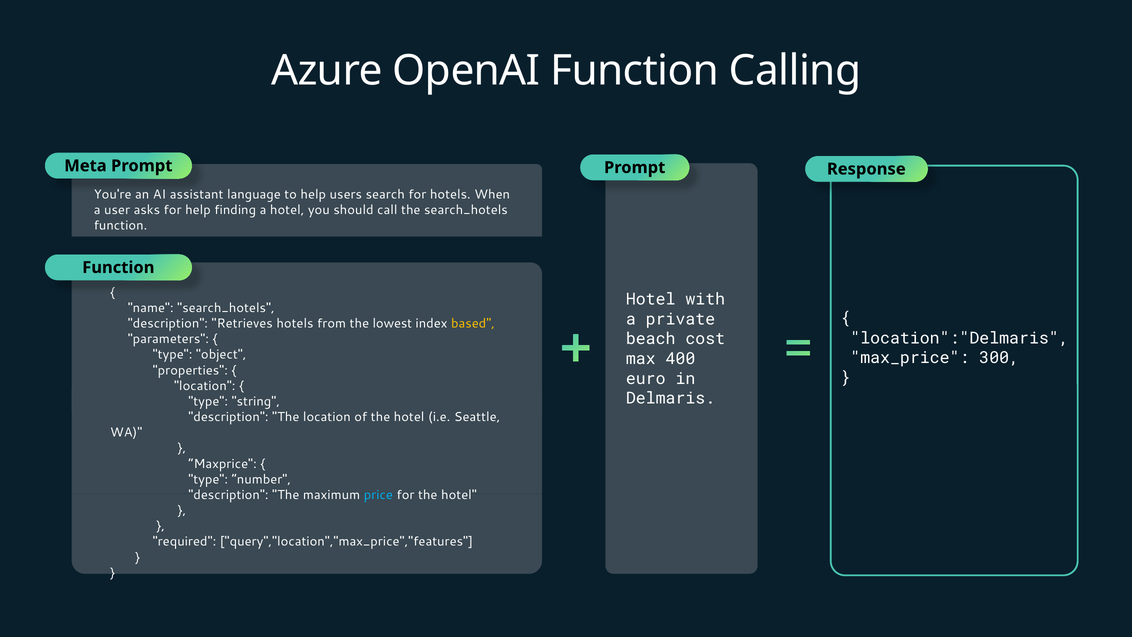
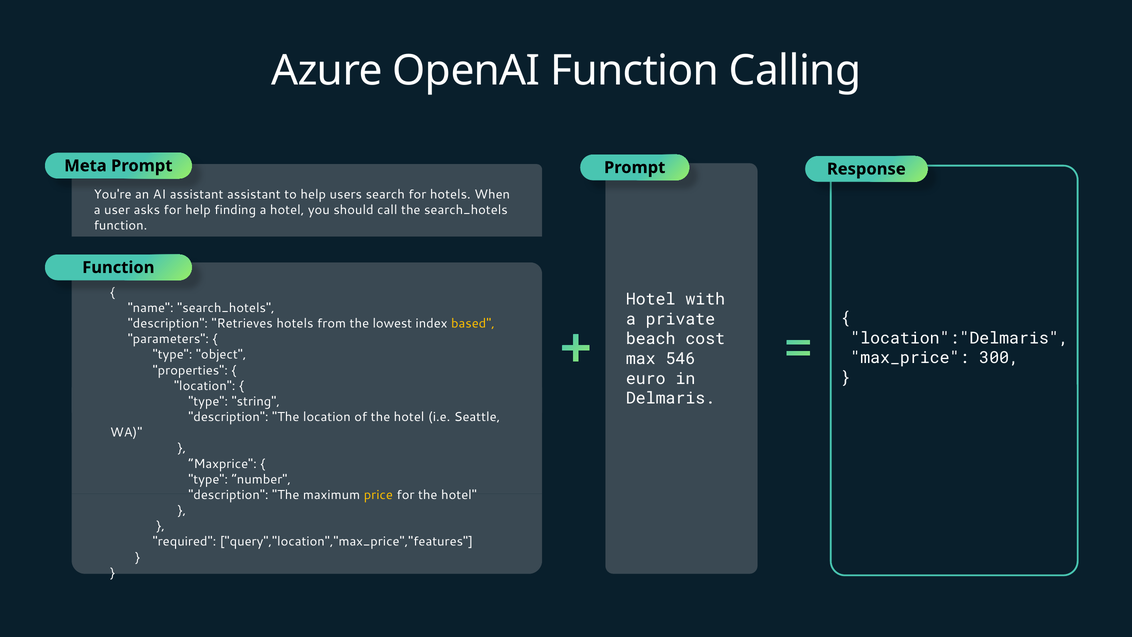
assistant language: language -> assistant
400: 400 -> 546
price colour: light blue -> yellow
